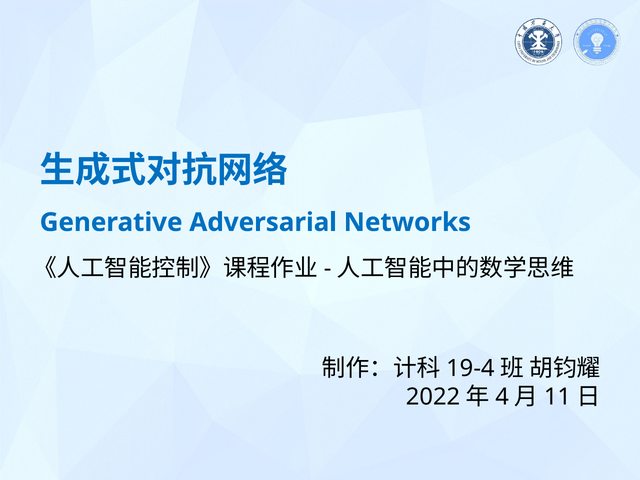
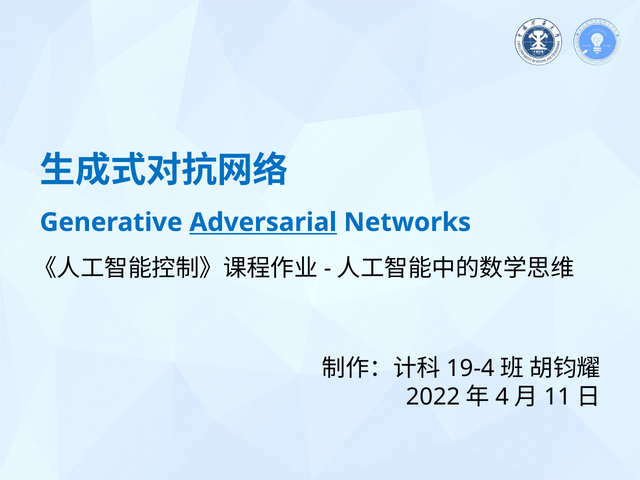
Adversarial underline: none -> present
